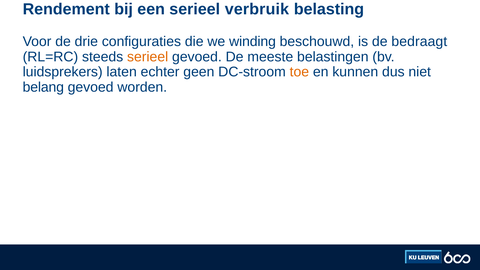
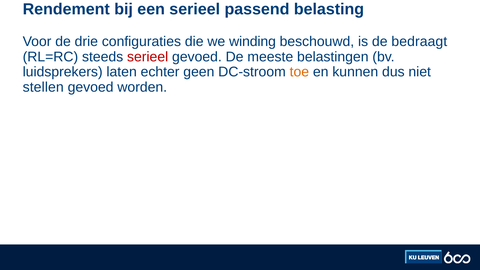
verbruik: verbruik -> passend
serieel at (148, 57) colour: orange -> red
belang: belang -> stellen
